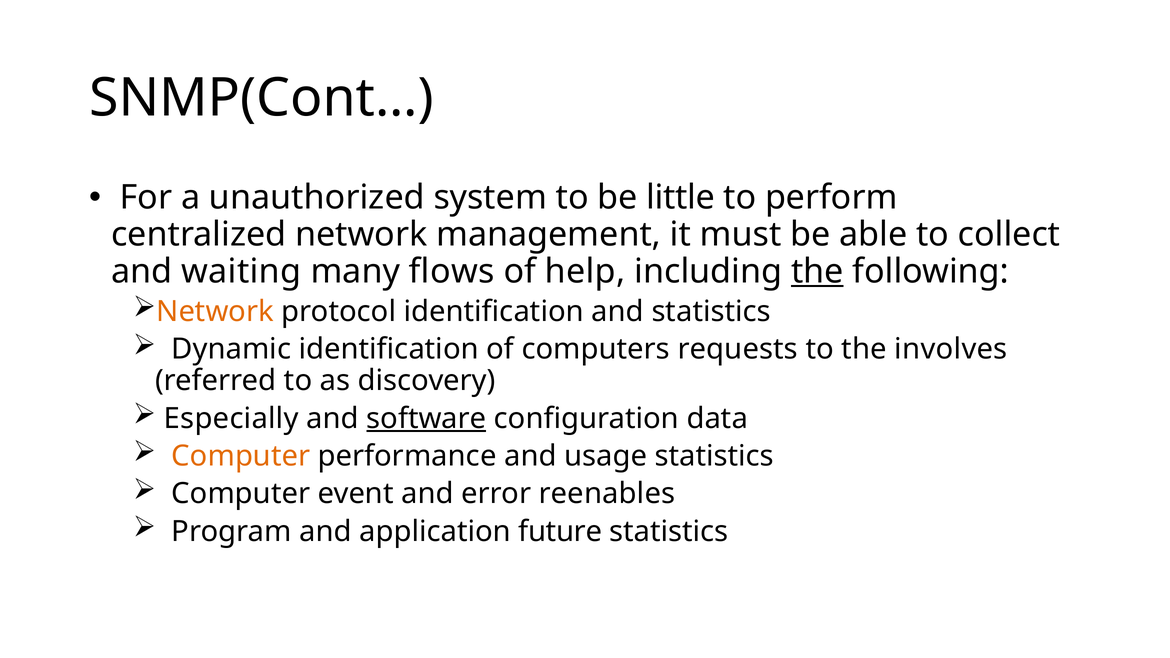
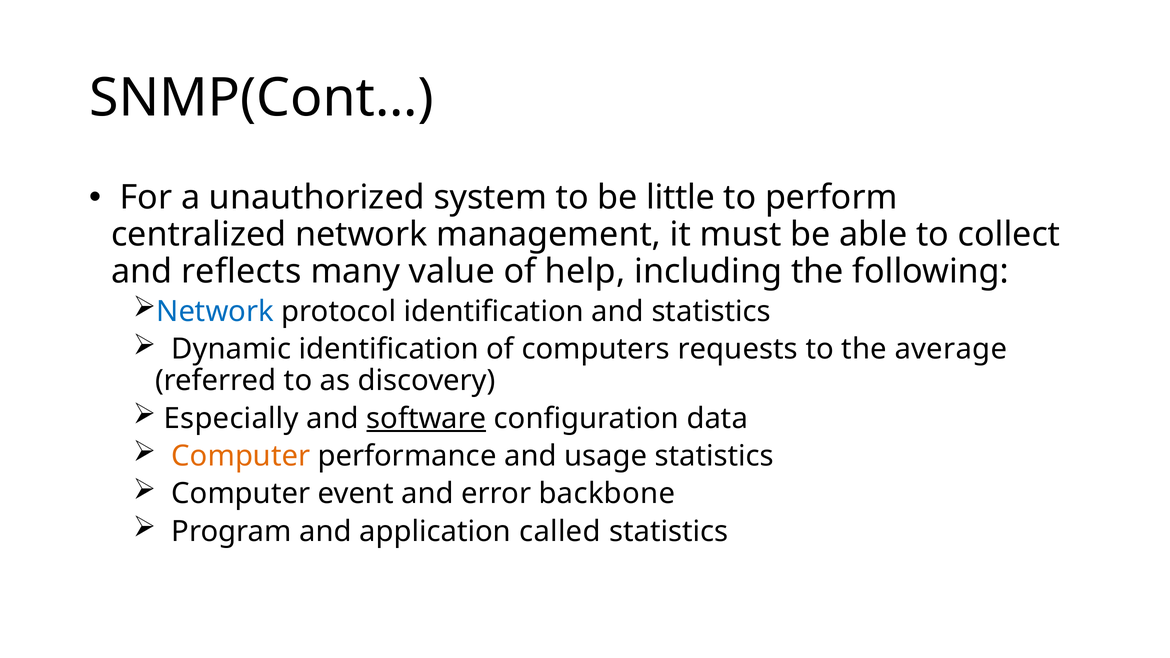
waiting: waiting -> reflects
flows: flows -> value
the at (817, 271) underline: present -> none
Network at (215, 312) colour: orange -> blue
involves: involves -> average
reenables: reenables -> backbone
future: future -> called
